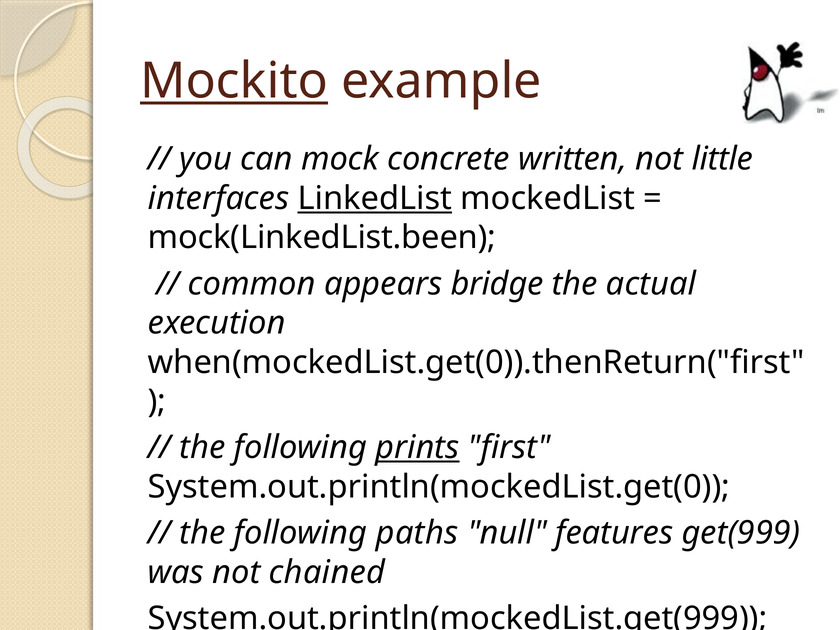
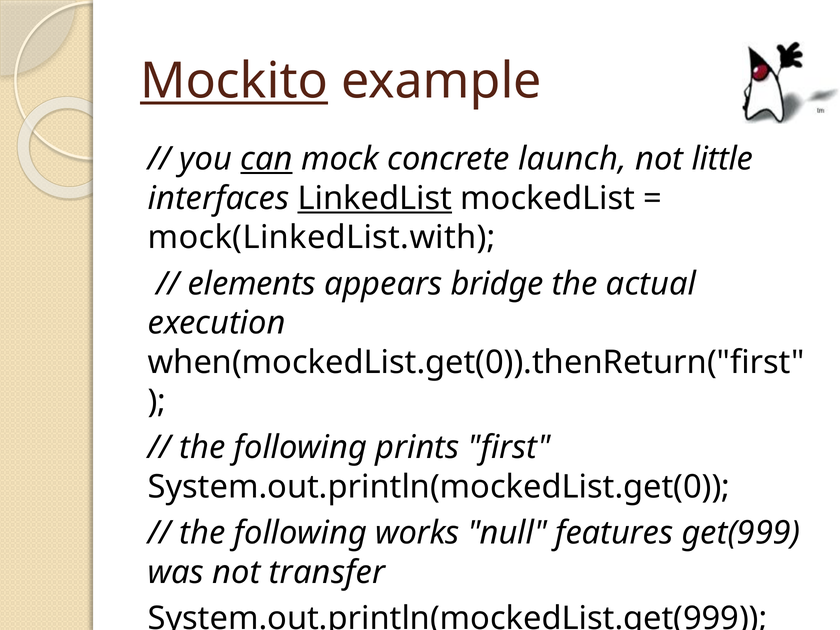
can underline: none -> present
written: written -> launch
mock(LinkedList.been: mock(LinkedList.been -> mock(LinkedList.with
common: common -> elements
prints underline: present -> none
paths: paths -> works
chained: chained -> transfer
